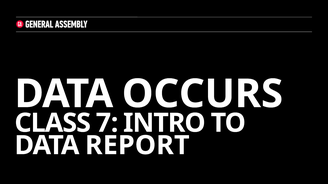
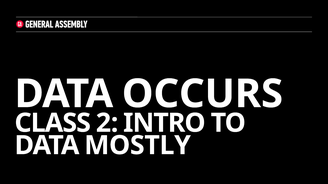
7: 7 -> 2
REPORT: REPORT -> MOSTLY
